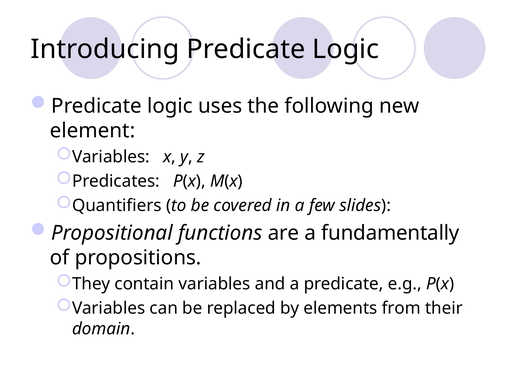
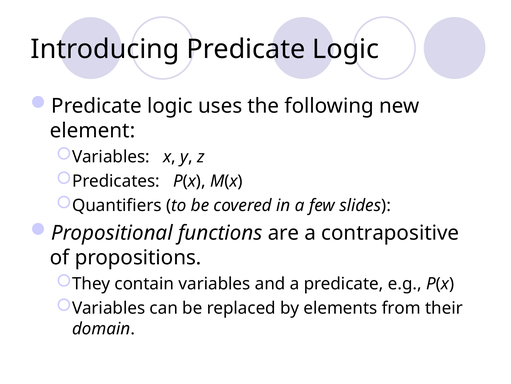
fundamentally: fundamentally -> contrapositive
